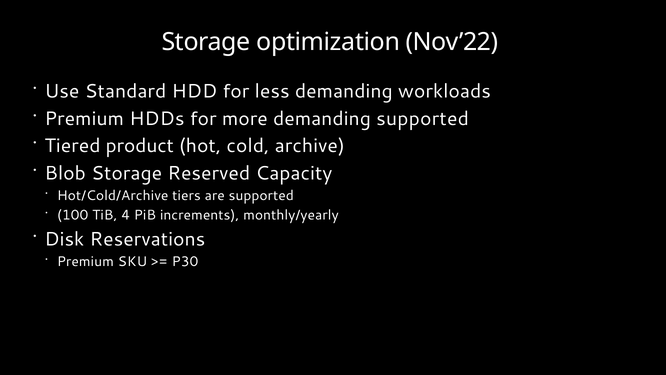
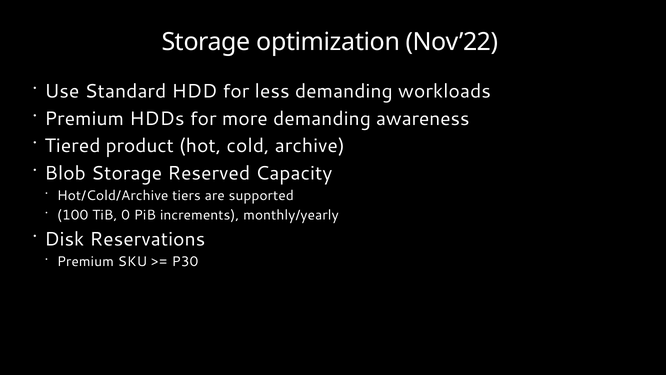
demanding supported: supported -> awareness
4: 4 -> 0
